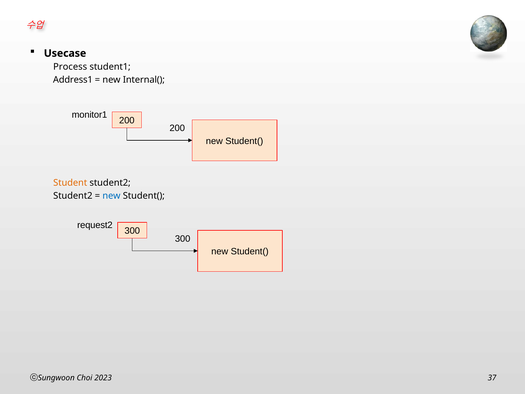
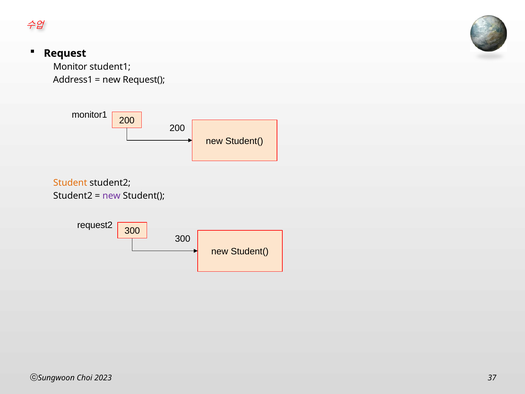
Usecase: Usecase -> Request
Process: Process -> Monitor
Internal(: Internal( -> Request(
new at (111, 196) colour: blue -> purple
